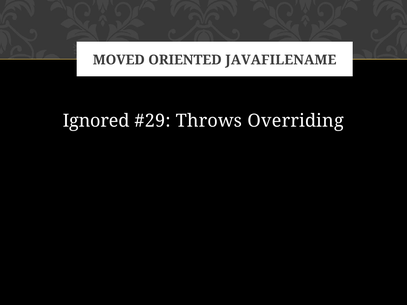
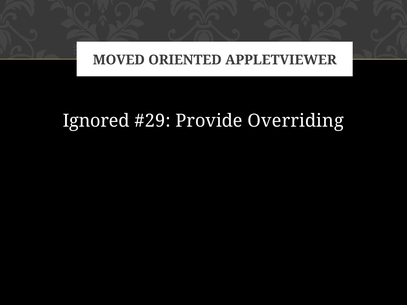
JAVAFILENAME: JAVAFILENAME -> APPLETVIEWER
Throws: Throws -> Provide
